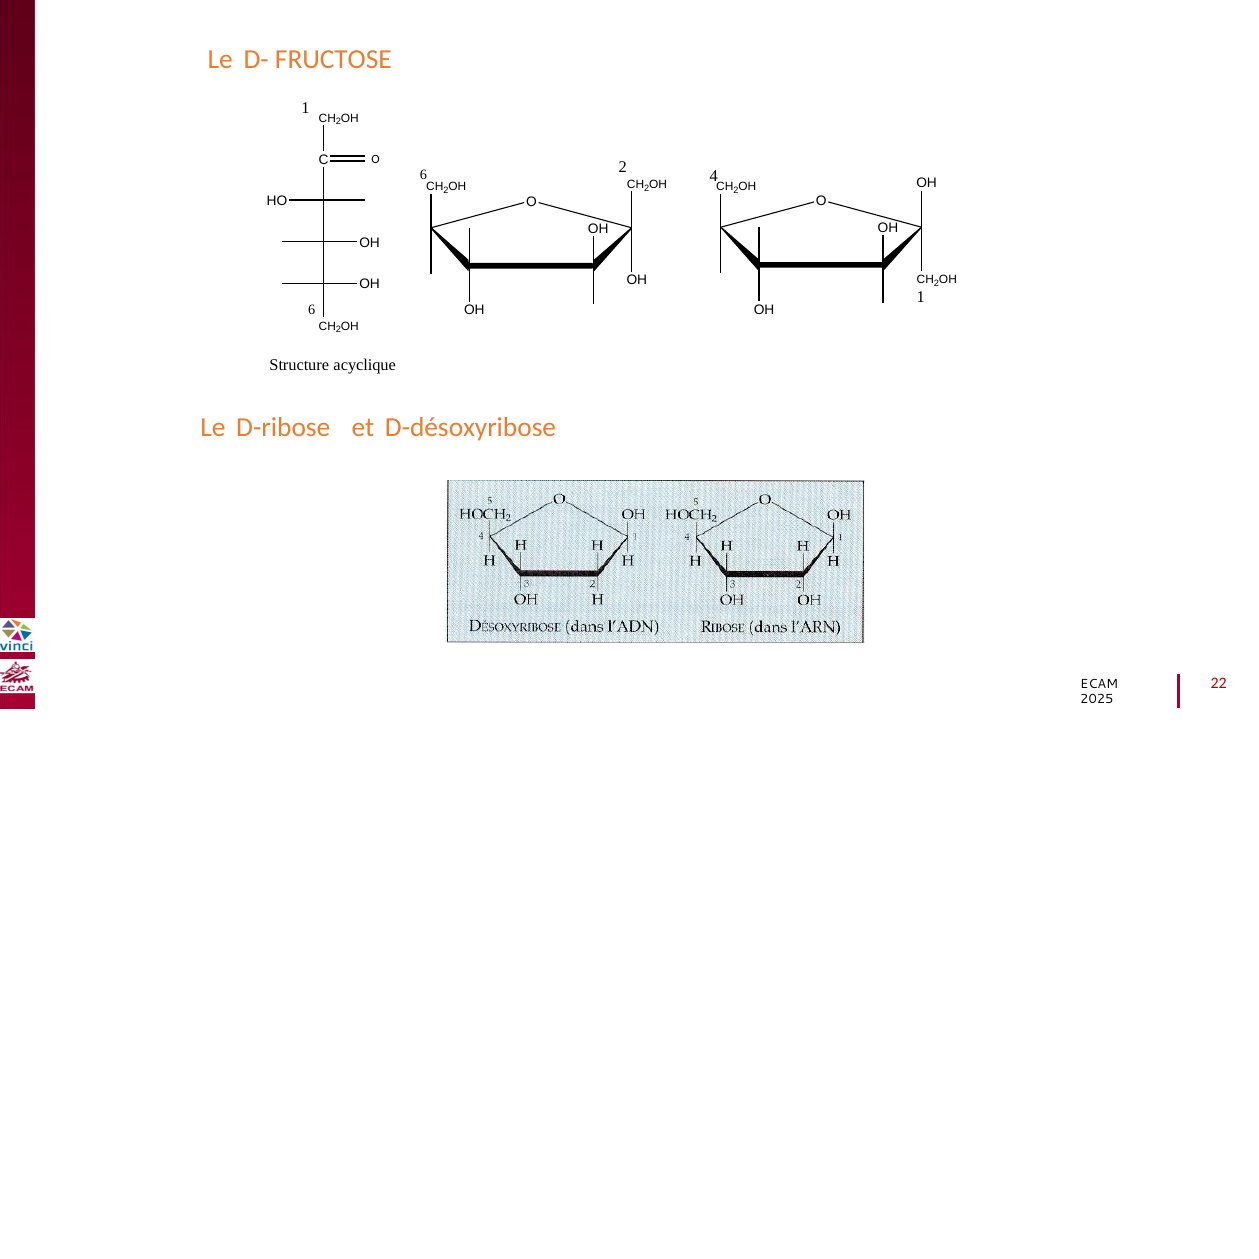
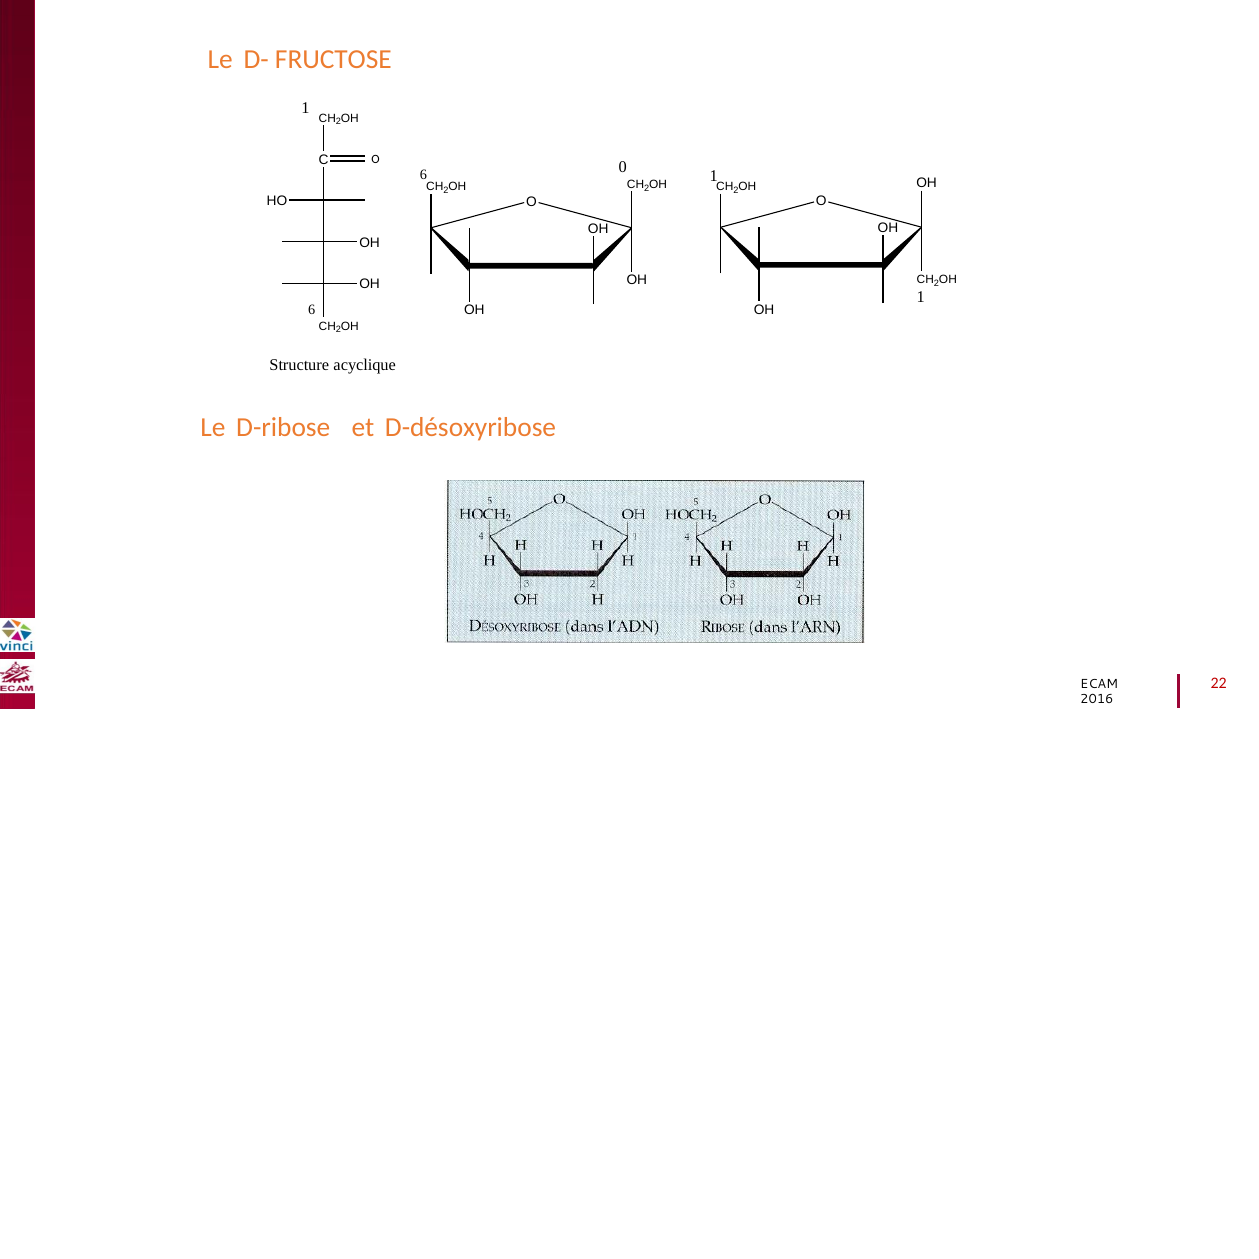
O 2: 2 -> 0
4 at (714, 176): 4 -> 1
2025: 2025 -> 2016
